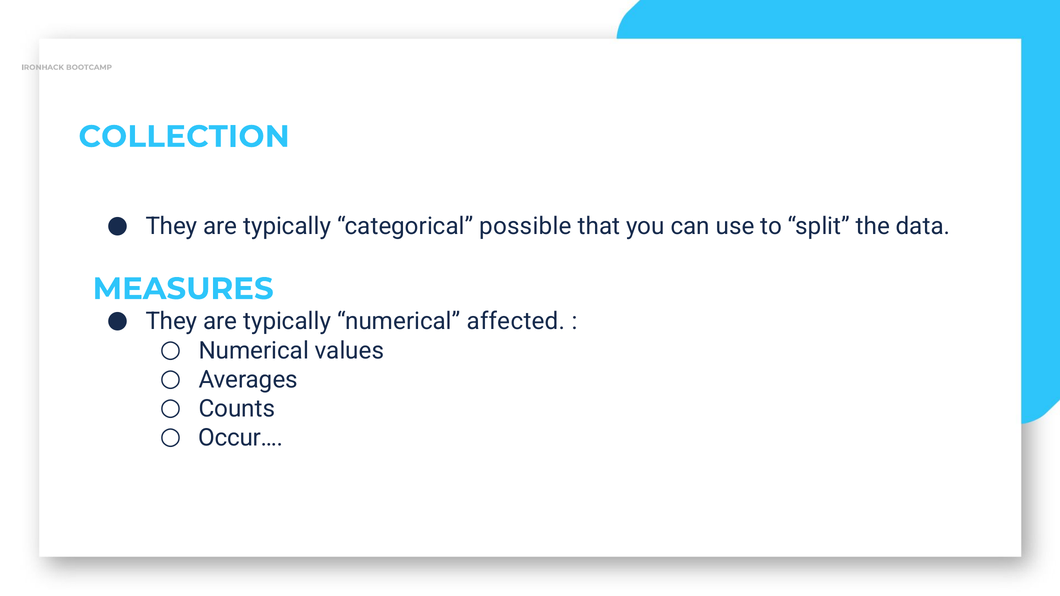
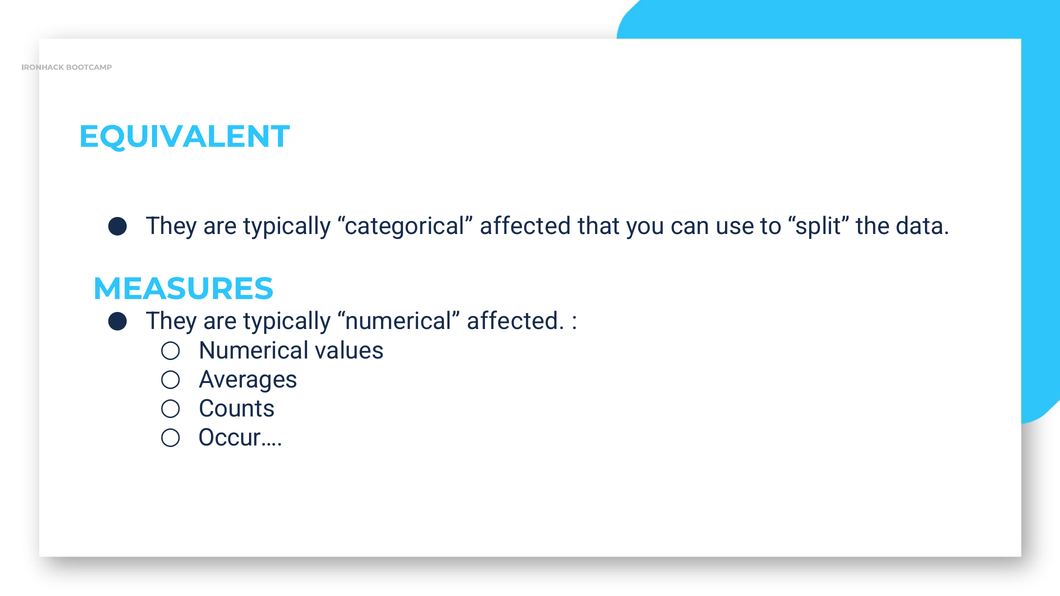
COLLECTION: COLLECTION -> EQUIVALENT
categorical possible: possible -> affected
